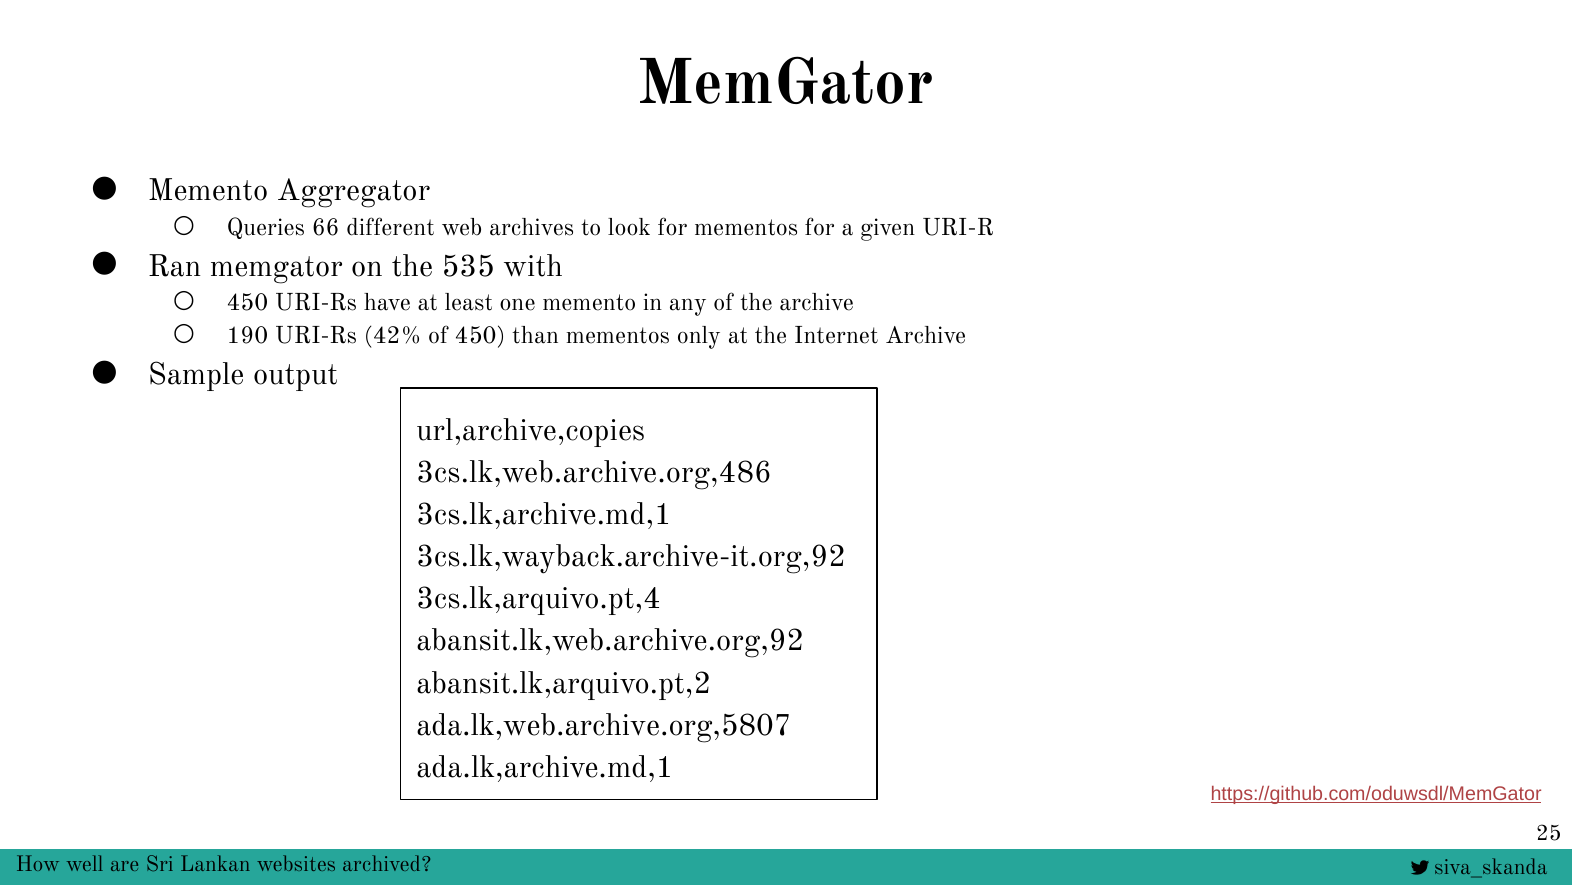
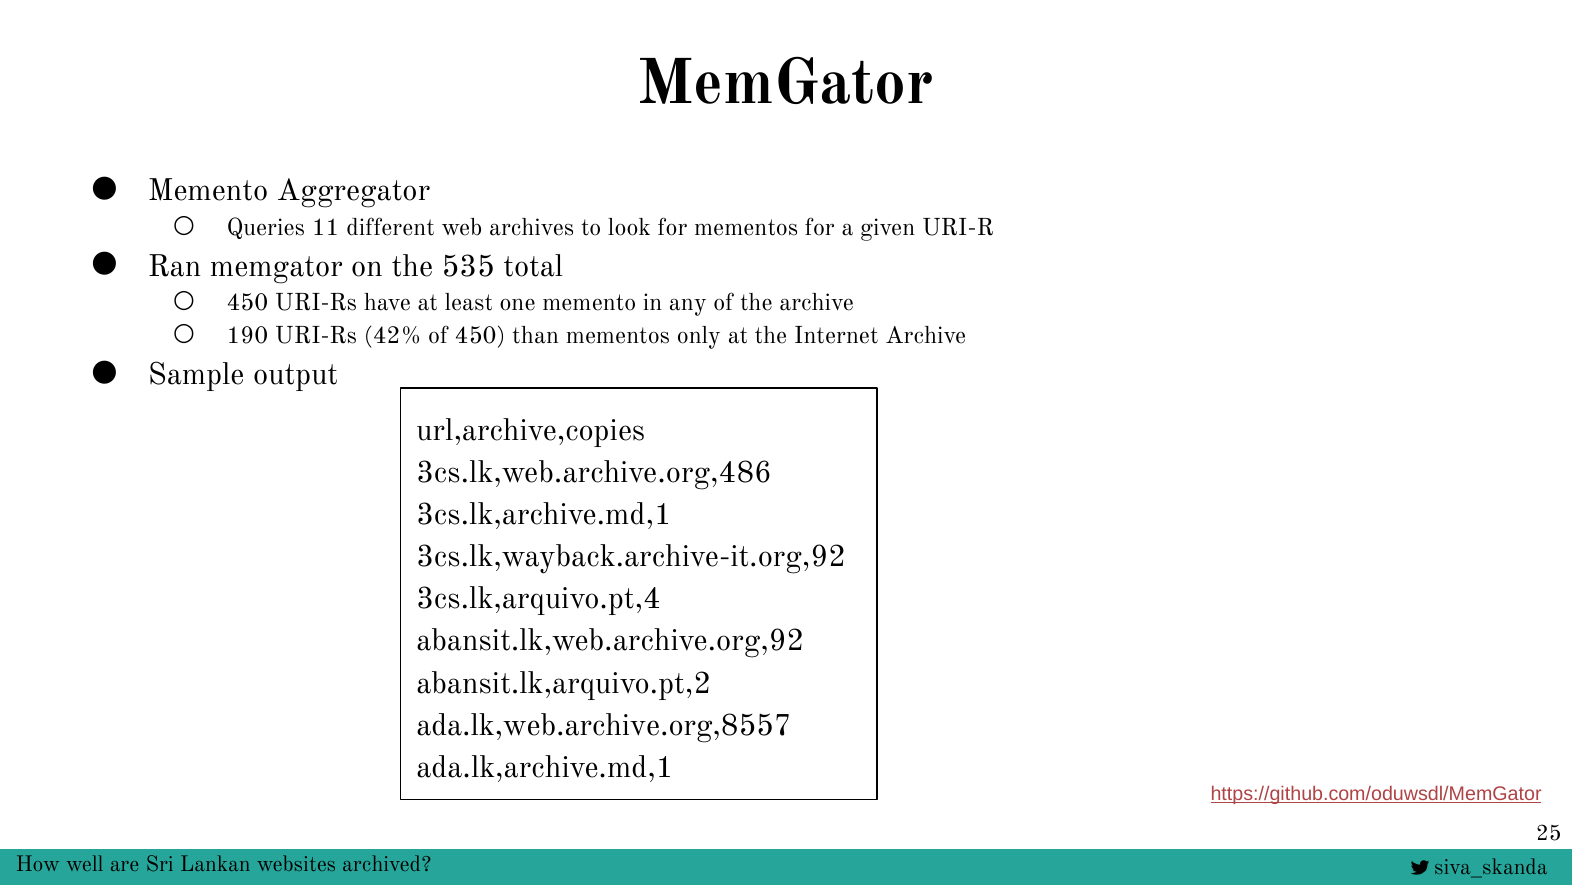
66: 66 -> 11
with: with -> total
ada.lk,web.archive.org,5807: ada.lk,web.archive.org,5807 -> ada.lk,web.archive.org,8557
